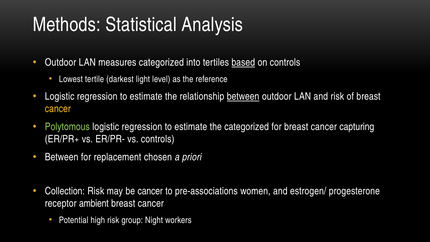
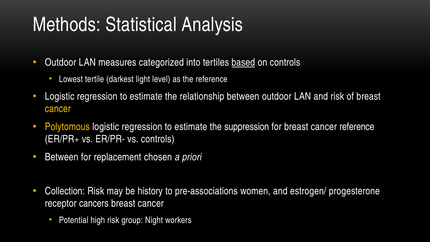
between at (243, 96) underline: present -> none
Polytomous colour: light green -> yellow
the categorized: categorized -> suppression
cancer capturing: capturing -> reference
be cancer: cancer -> history
ambient: ambient -> cancers
